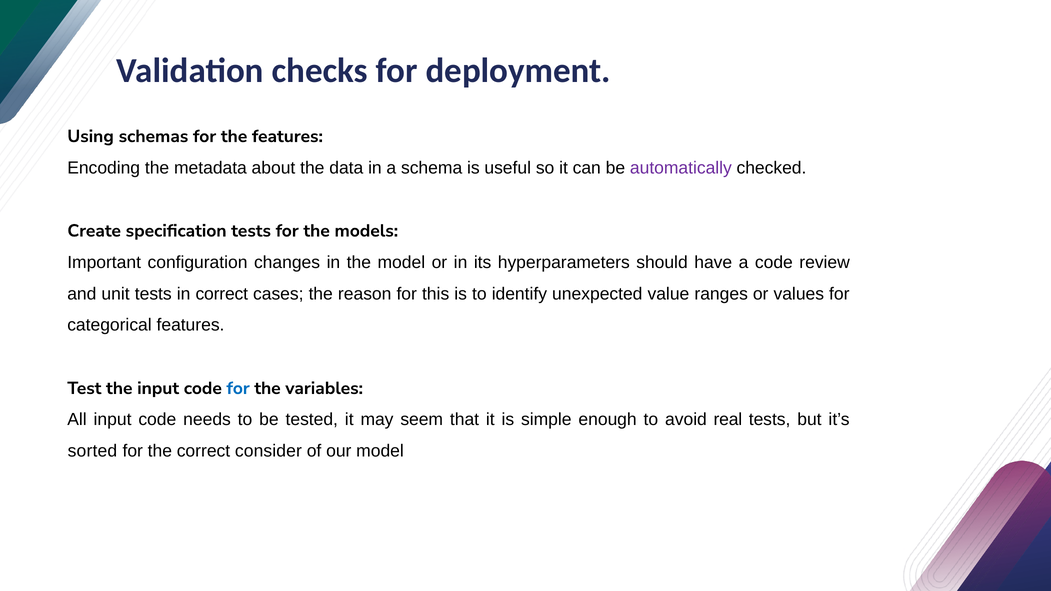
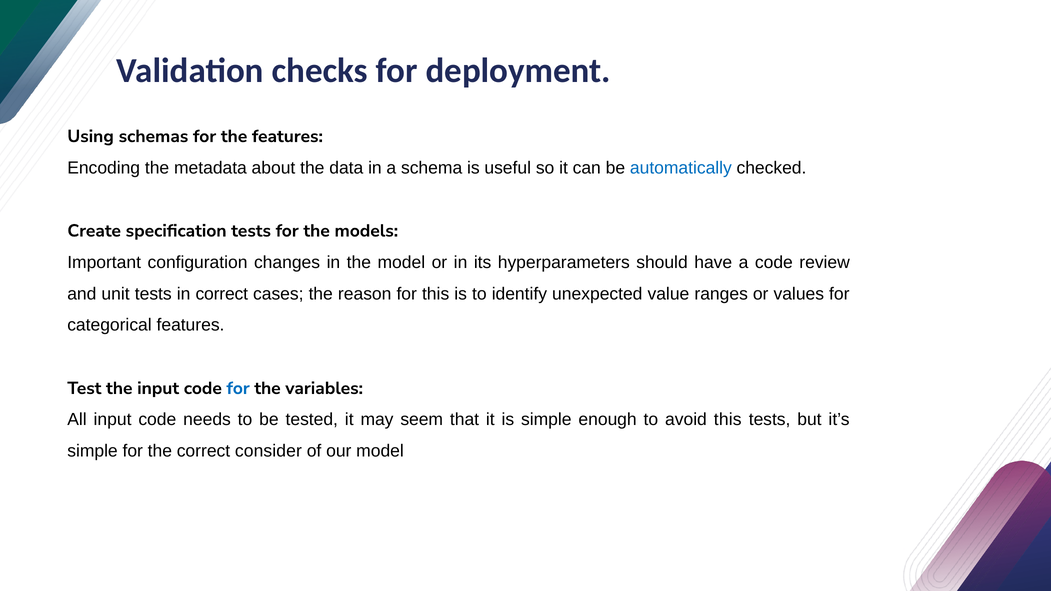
automatically colour: purple -> blue
avoid real: real -> this
sorted at (92, 451): sorted -> simple
